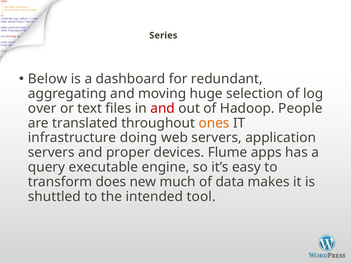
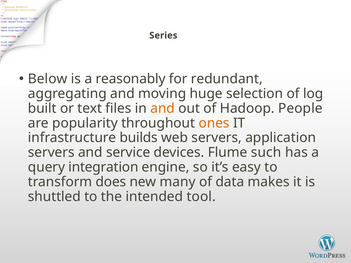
dashboard: dashboard -> reasonably
over: over -> built
and at (163, 108) colour: red -> orange
translated: translated -> popularity
doing: doing -> builds
proper: proper -> service
apps: apps -> such
executable: executable -> integration
much: much -> many
